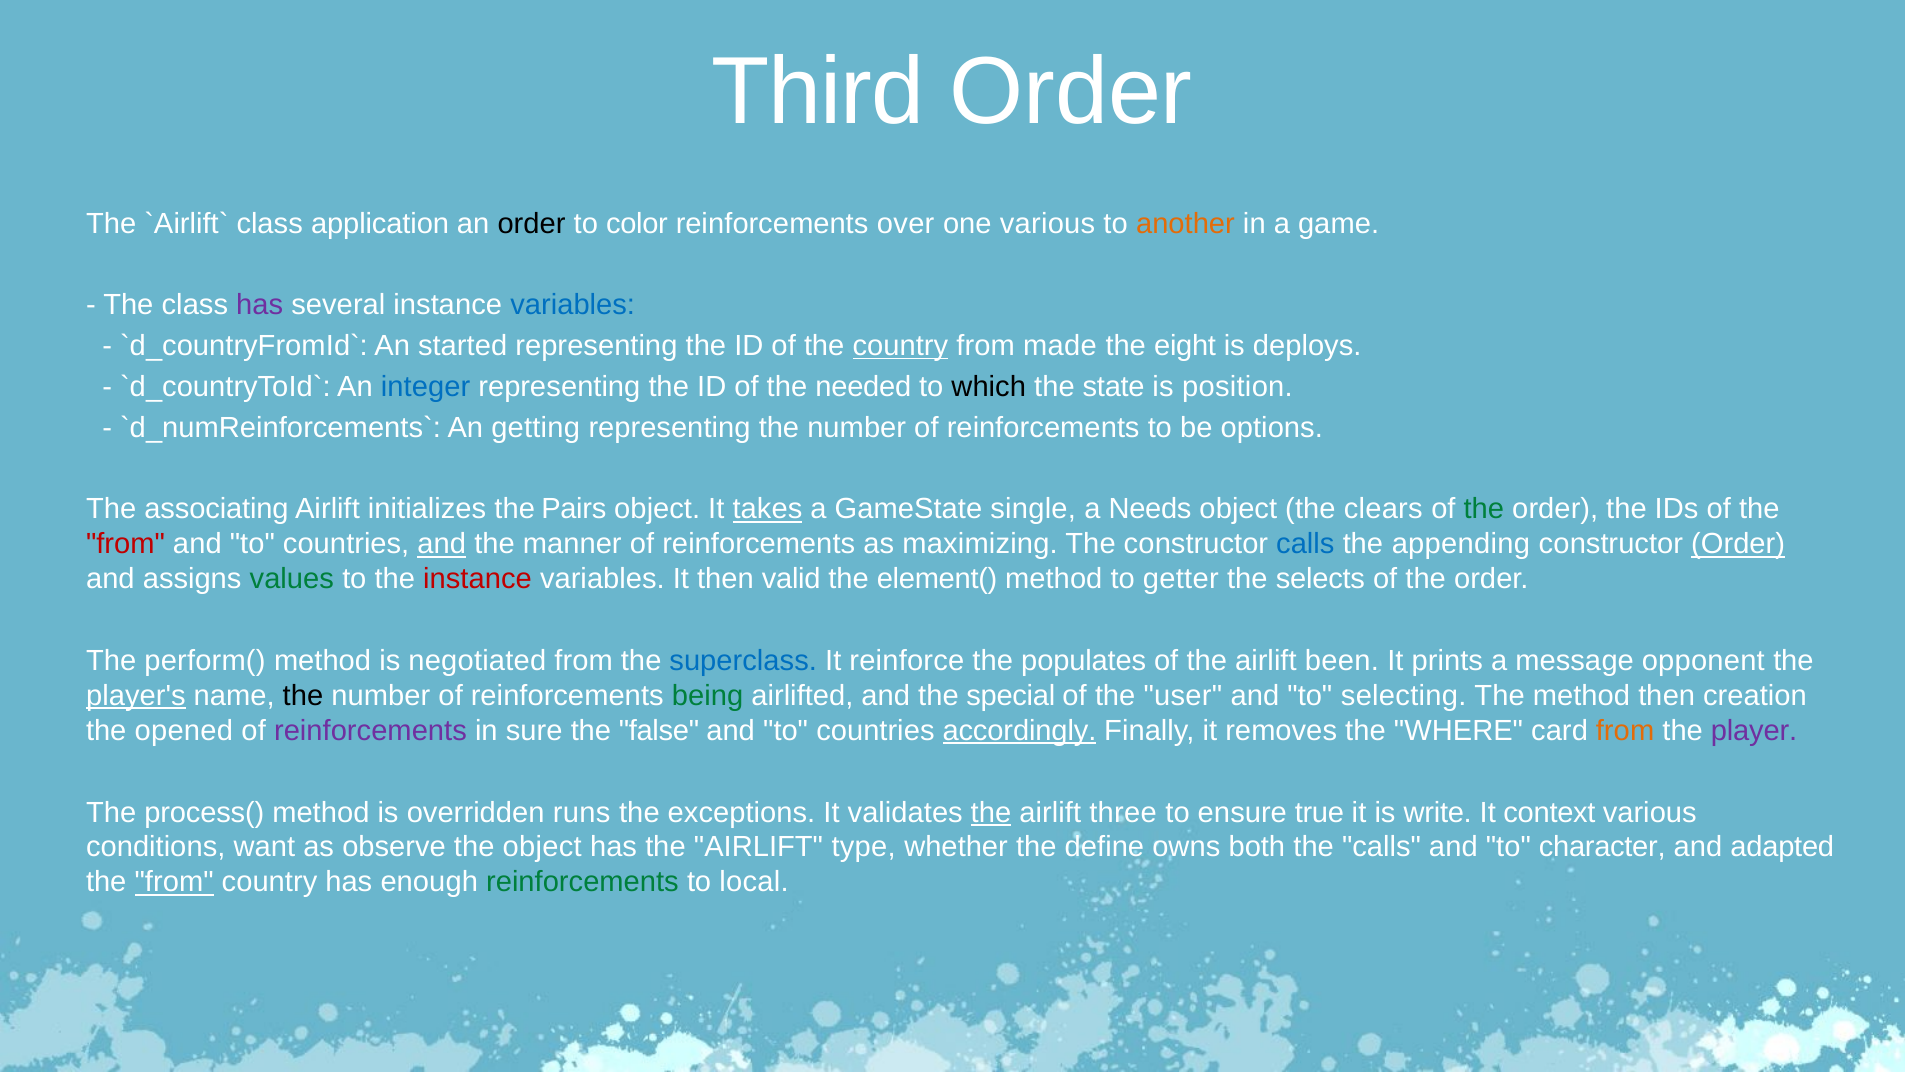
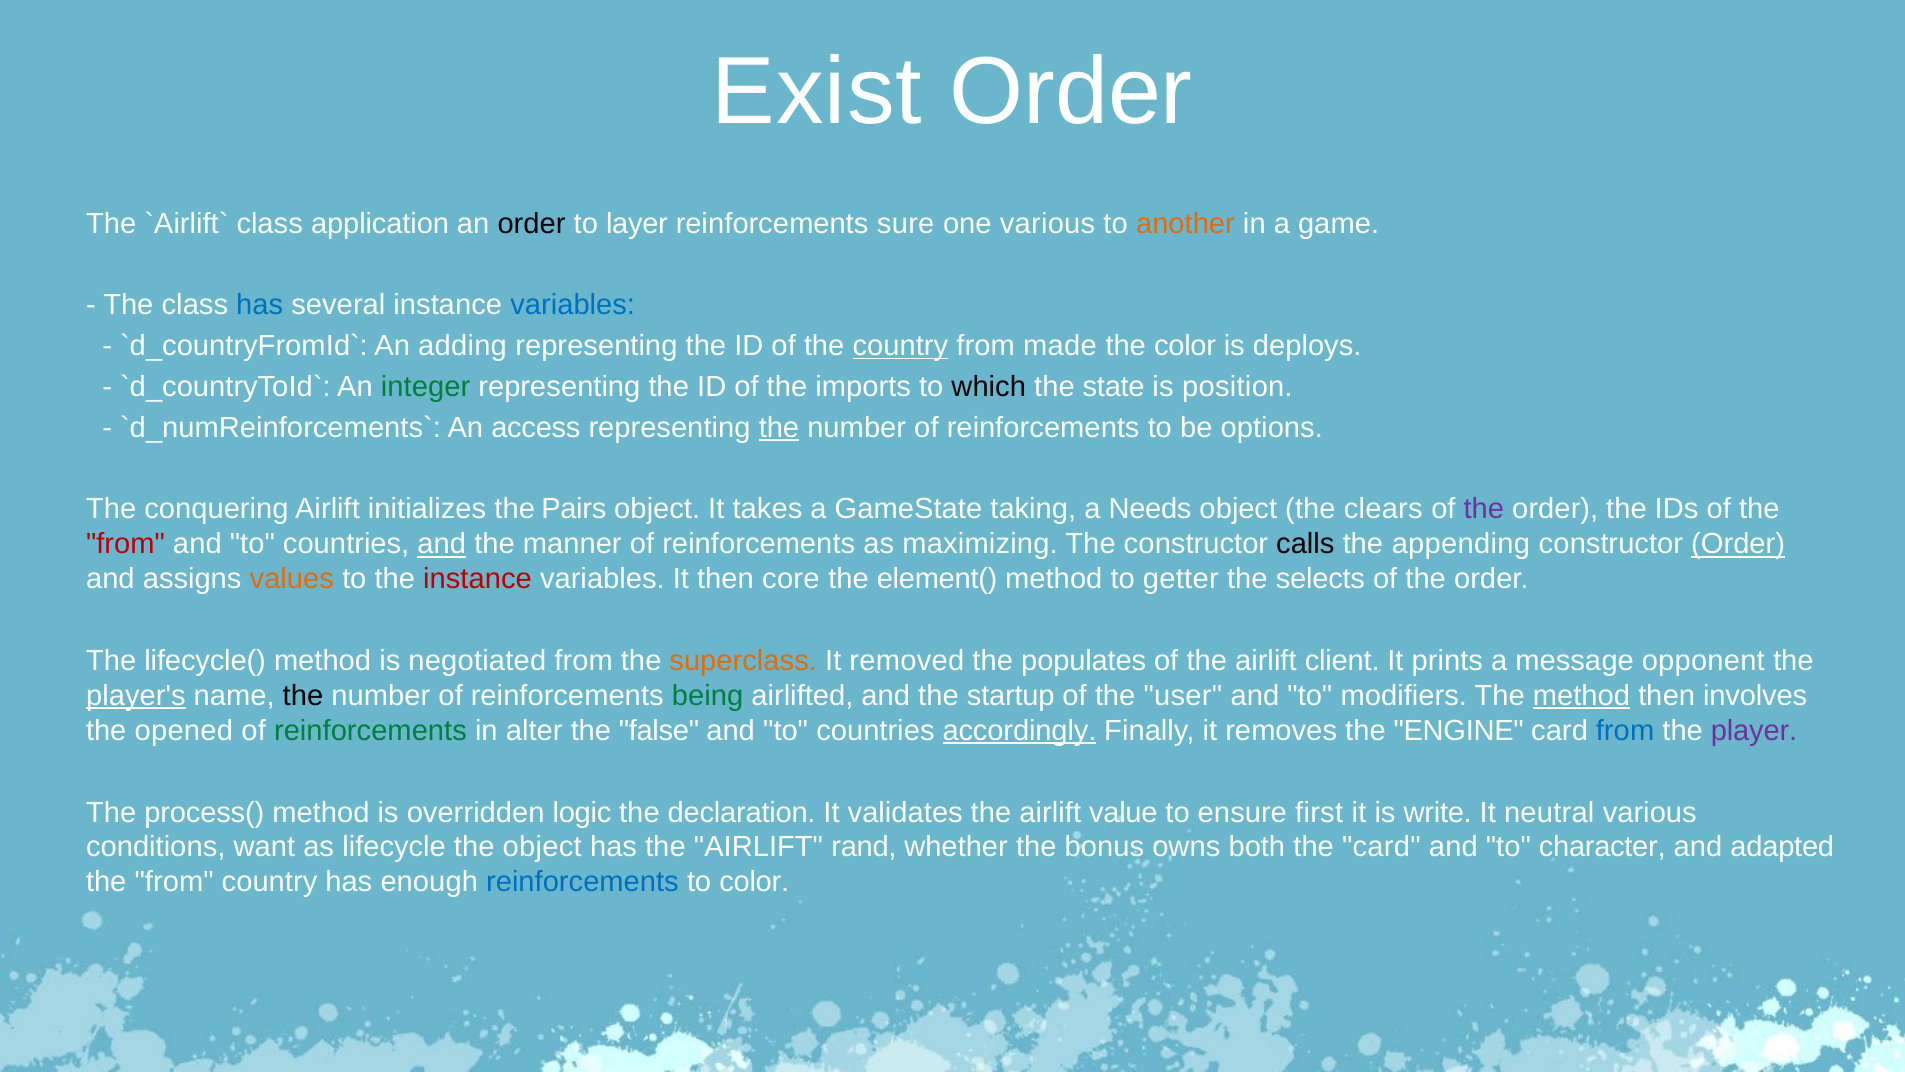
Third: Third -> Exist
color: color -> layer
over: over -> sure
has at (260, 305) colour: purple -> blue
started: started -> adding
the eight: eight -> color
integer colour: blue -> green
needed: needed -> imports
getting: getting -> access
the at (779, 427) underline: none -> present
associating: associating -> conquering
takes underline: present -> none
single: single -> taking
the at (1484, 509) colour: green -> purple
calls at (1305, 544) colour: blue -> black
values colour: green -> orange
valid: valid -> core
perform(: perform( -> lifecycle(
superclass colour: blue -> orange
reinforce: reinforce -> removed
been: been -> client
special: special -> startup
selecting: selecting -> modifiers
method at (1581, 696) underline: none -> present
creation: creation -> involves
reinforcements at (370, 730) colour: purple -> green
sure: sure -> alter
WHERE: WHERE -> ENGINE
from at (1625, 730) colour: orange -> blue
runs: runs -> logic
exceptions: exceptions -> declaration
the at (991, 812) underline: present -> none
three: three -> value
true: true -> first
context: context -> neutral
observe: observe -> lifecycle
type: type -> rand
define: define -> bonus
the calls: calls -> card
from at (174, 882) underline: present -> none
reinforcements at (582, 882) colour: green -> blue
to local: local -> color
